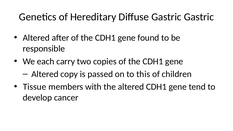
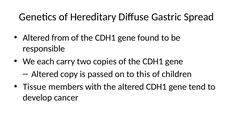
Gastric Gastric: Gastric -> Spread
after: after -> from
